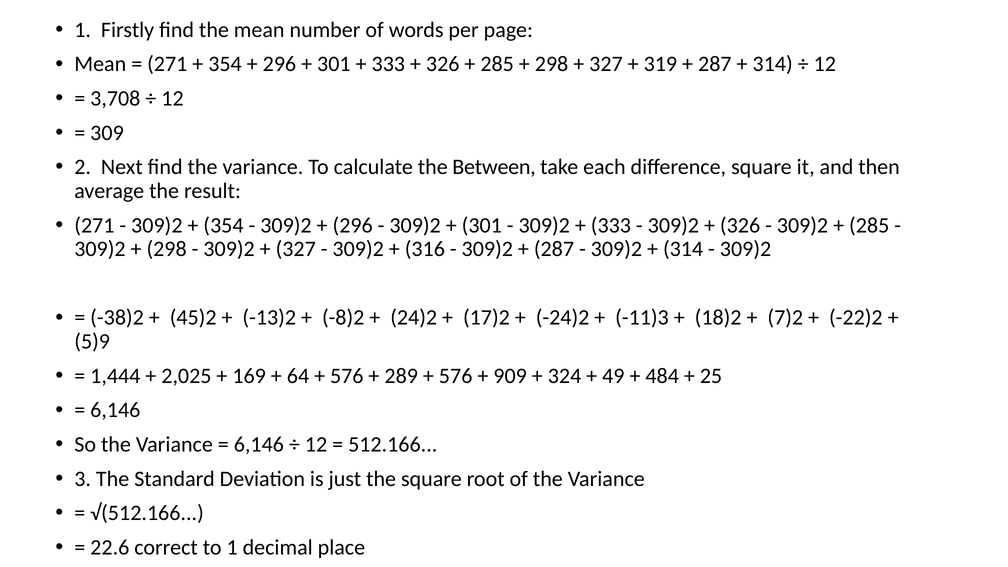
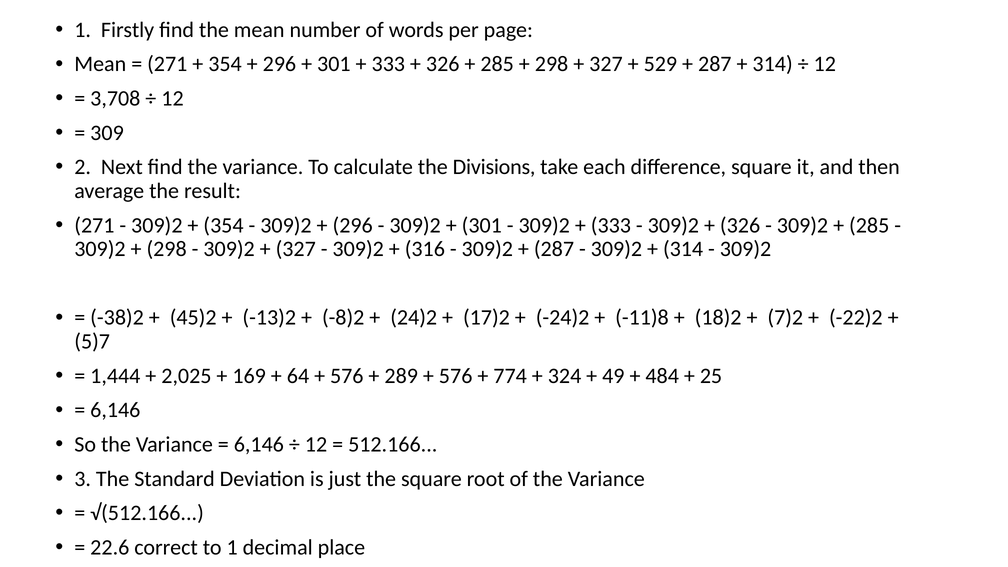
319: 319 -> 529
Between: Between -> Divisions
-11)3: -11)3 -> -11)8
5)9: 5)9 -> 5)7
909: 909 -> 774
